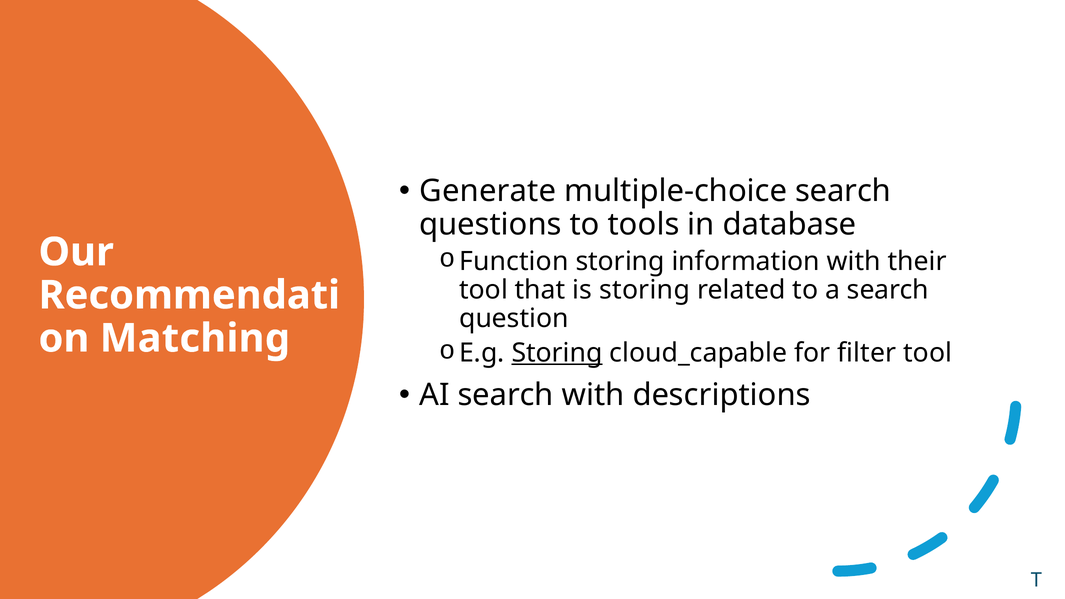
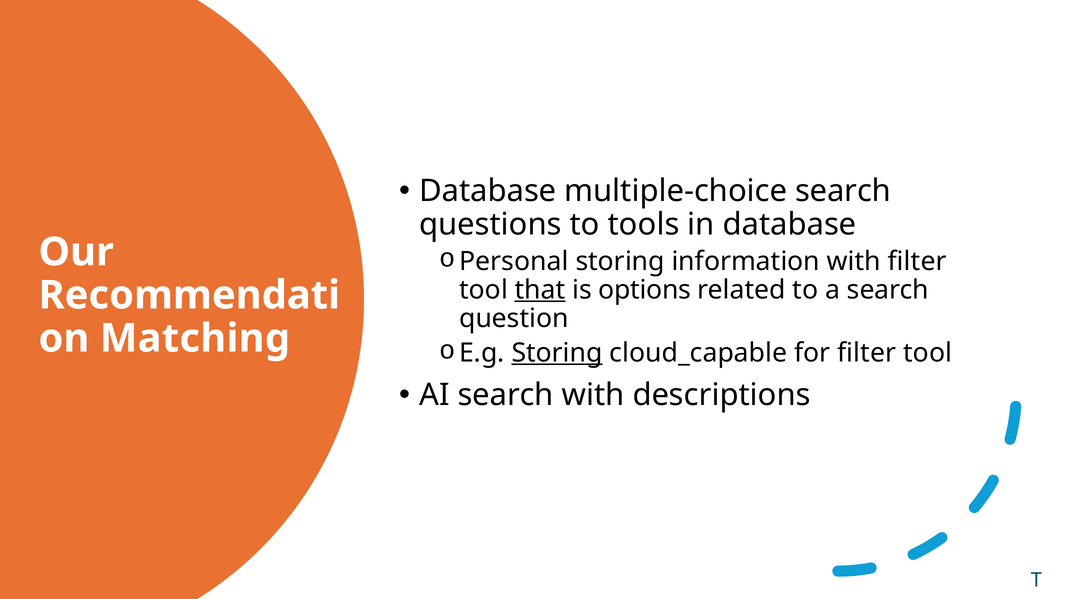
Generate at (488, 191): Generate -> Database
Function: Function -> Personal
with their: their -> filter
that underline: none -> present
is storing: storing -> options
